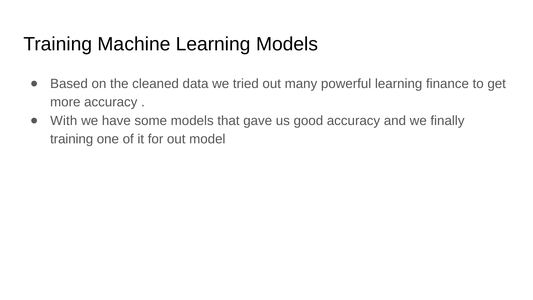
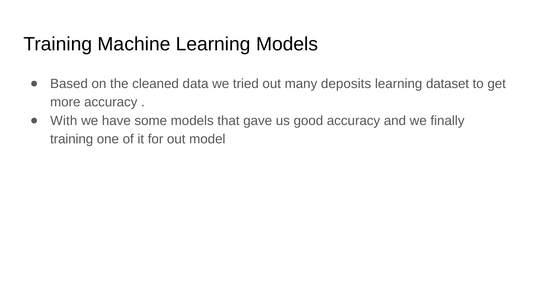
powerful: powerful -> deposits
finance: finance -> dataset
